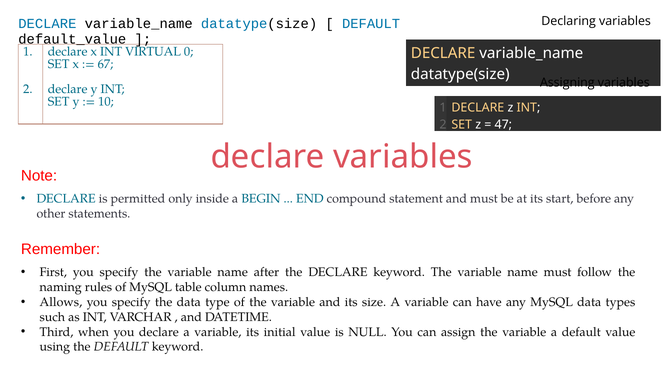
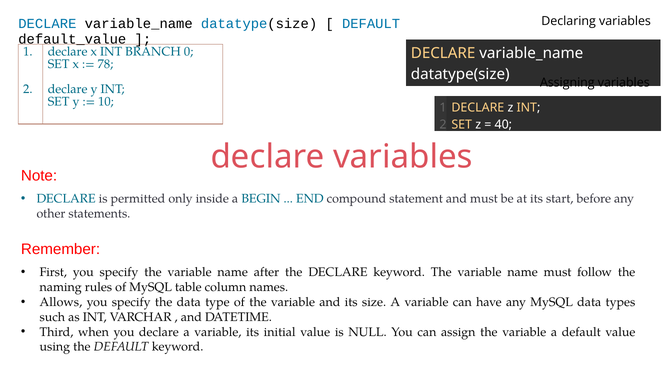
VIRTUAL: VIRTUAL -> BRANCH
67: 67 -> 78
47: 47 -> 40
